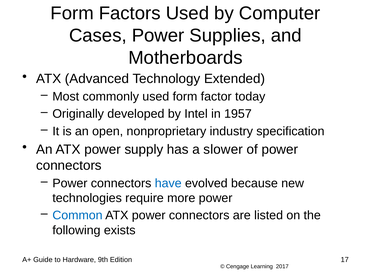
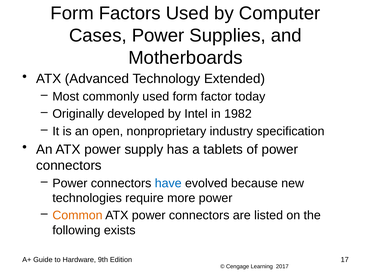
1957: 1957 -> 1982
slower: slower -> tablets
Common colour: blue -> orange
